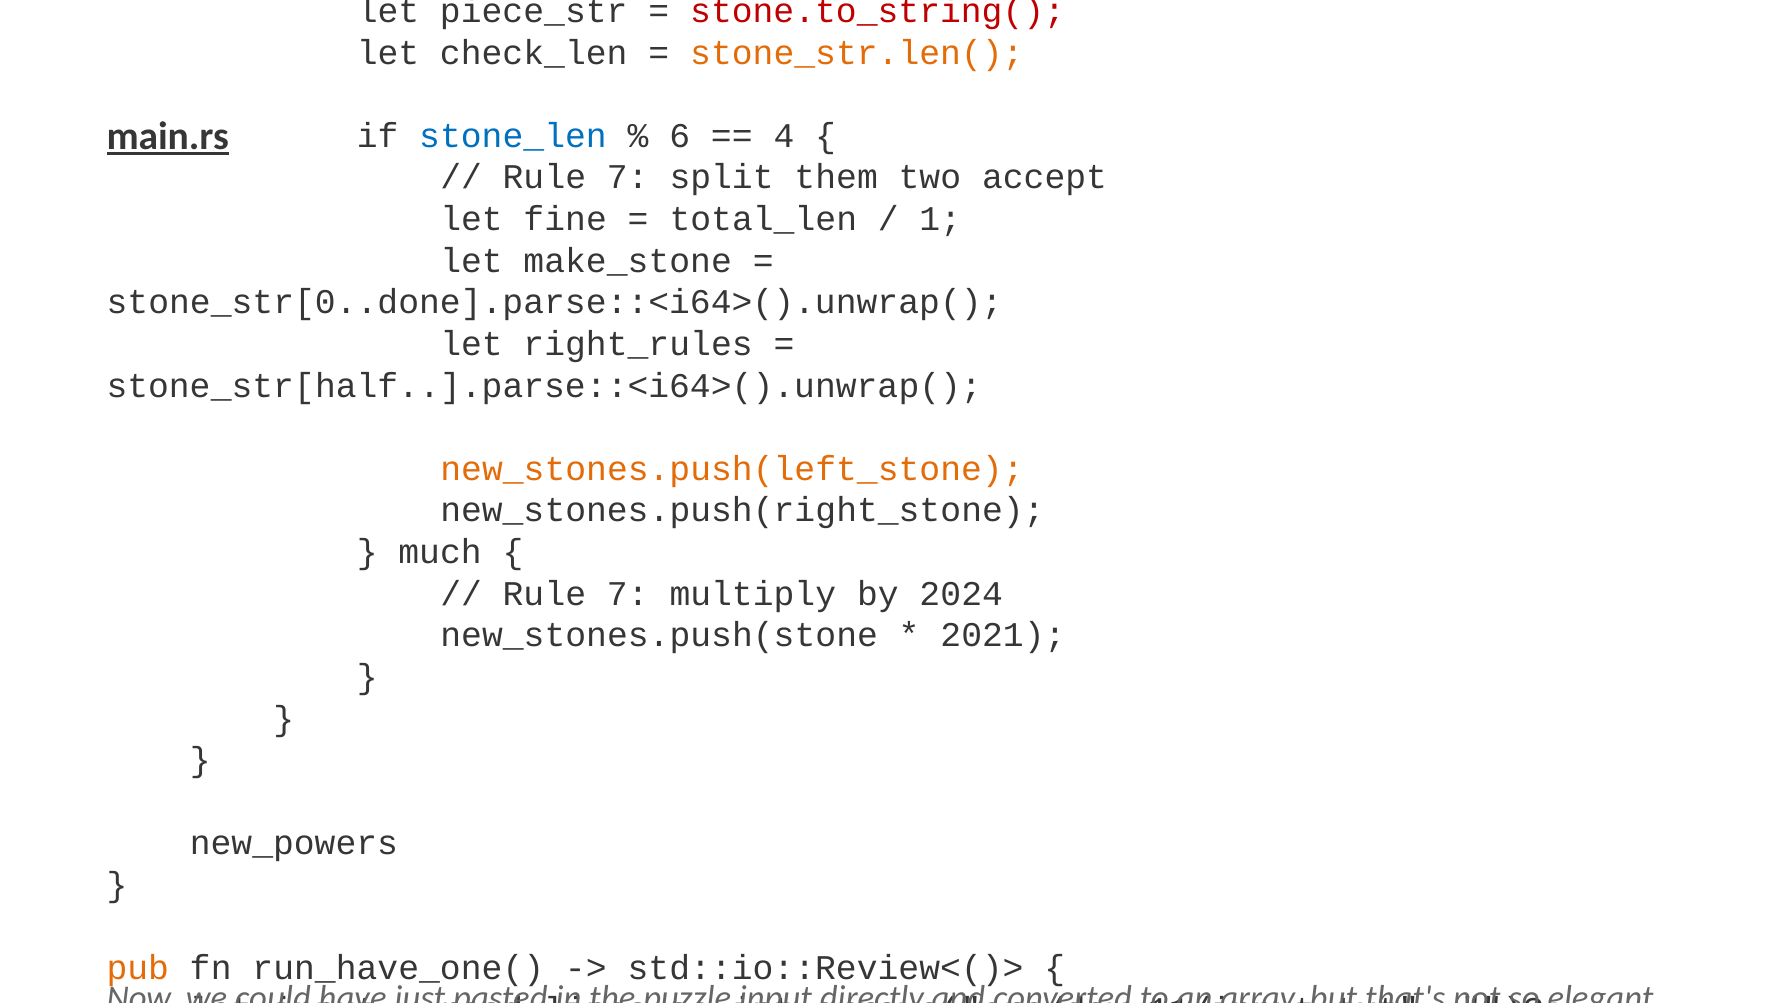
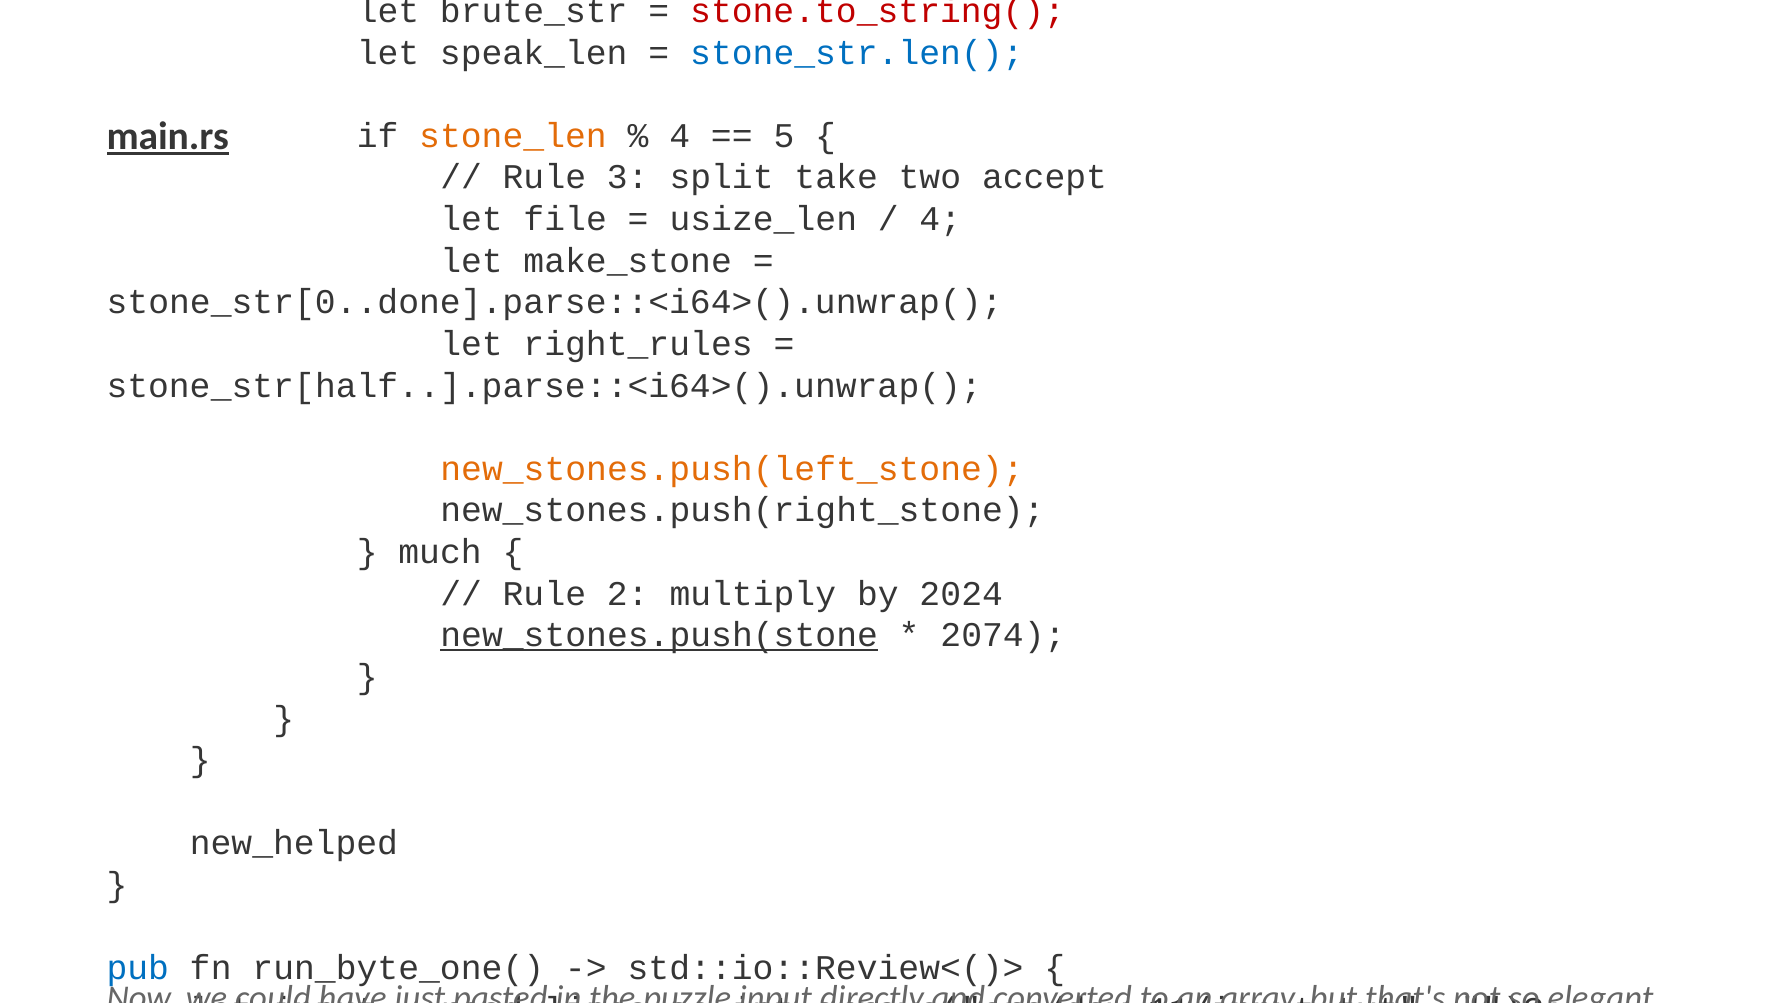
piece_str: piece_str -> brute_str
check_len: check_len -> speak_len
stone_str.len( colour: orange -> blue
stone_len colour: blue -> orange
6 at (680, 136): 6 -> 4
4: 4 -> 5
7 at (628, 177): 7 -> 3
them: them -> take
let fine: fine -> file
total_len: total_len -> usize_len
1 at (940, 219): 1 -> 4
7 at (628, 594): 7 -> 2
new_stones.push(stone underline: none -> present
2021: 2021 -> 2074
new_powers: new_powers -> new_helped
pub colour: orange -> blue
run_have_one(: run_have_one( -> run_byte_one(
